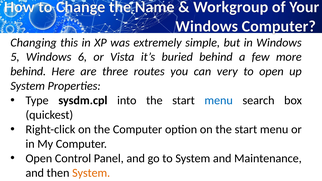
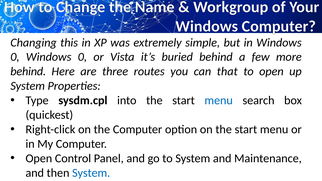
5 at (15, 57): 5 -> 0
6 at (82, 57): 6 -> 0
very: very -> that
System at (91, 173) colour: orange -> blue
